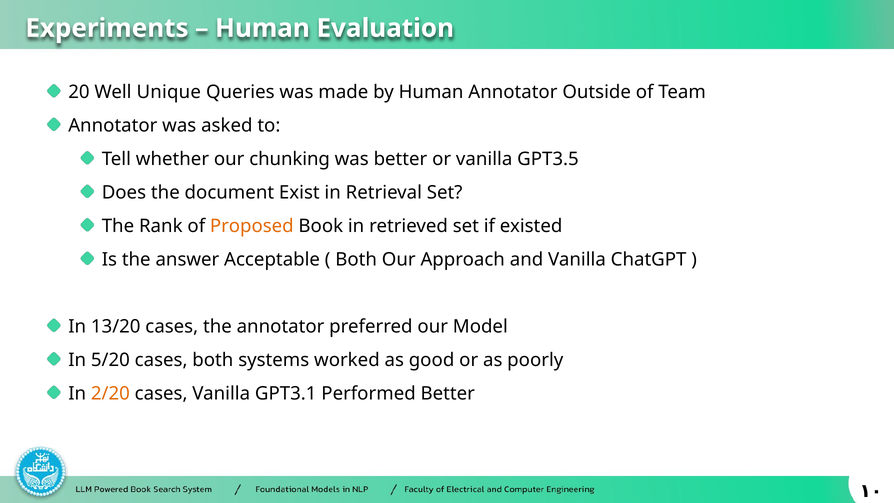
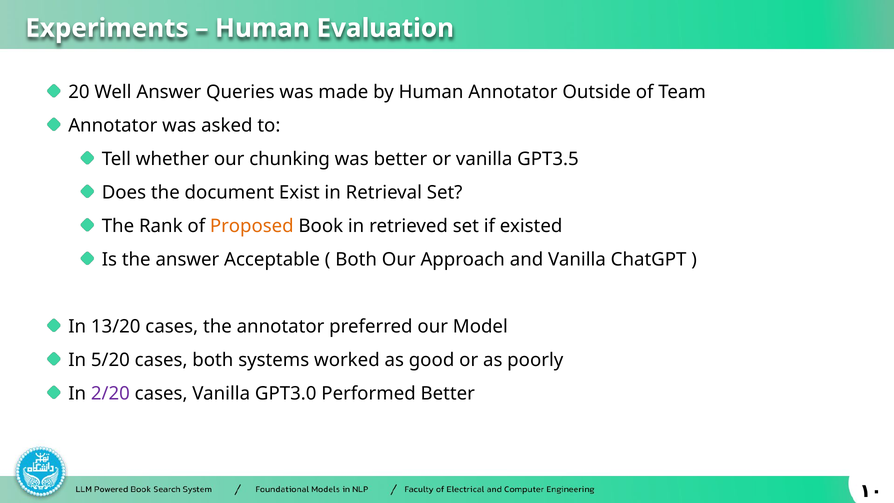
Well Unique: Unique -> Answer
2/20 colour: orange -> purple
GPT3.1: GPT3.1 -> GPT3.0
